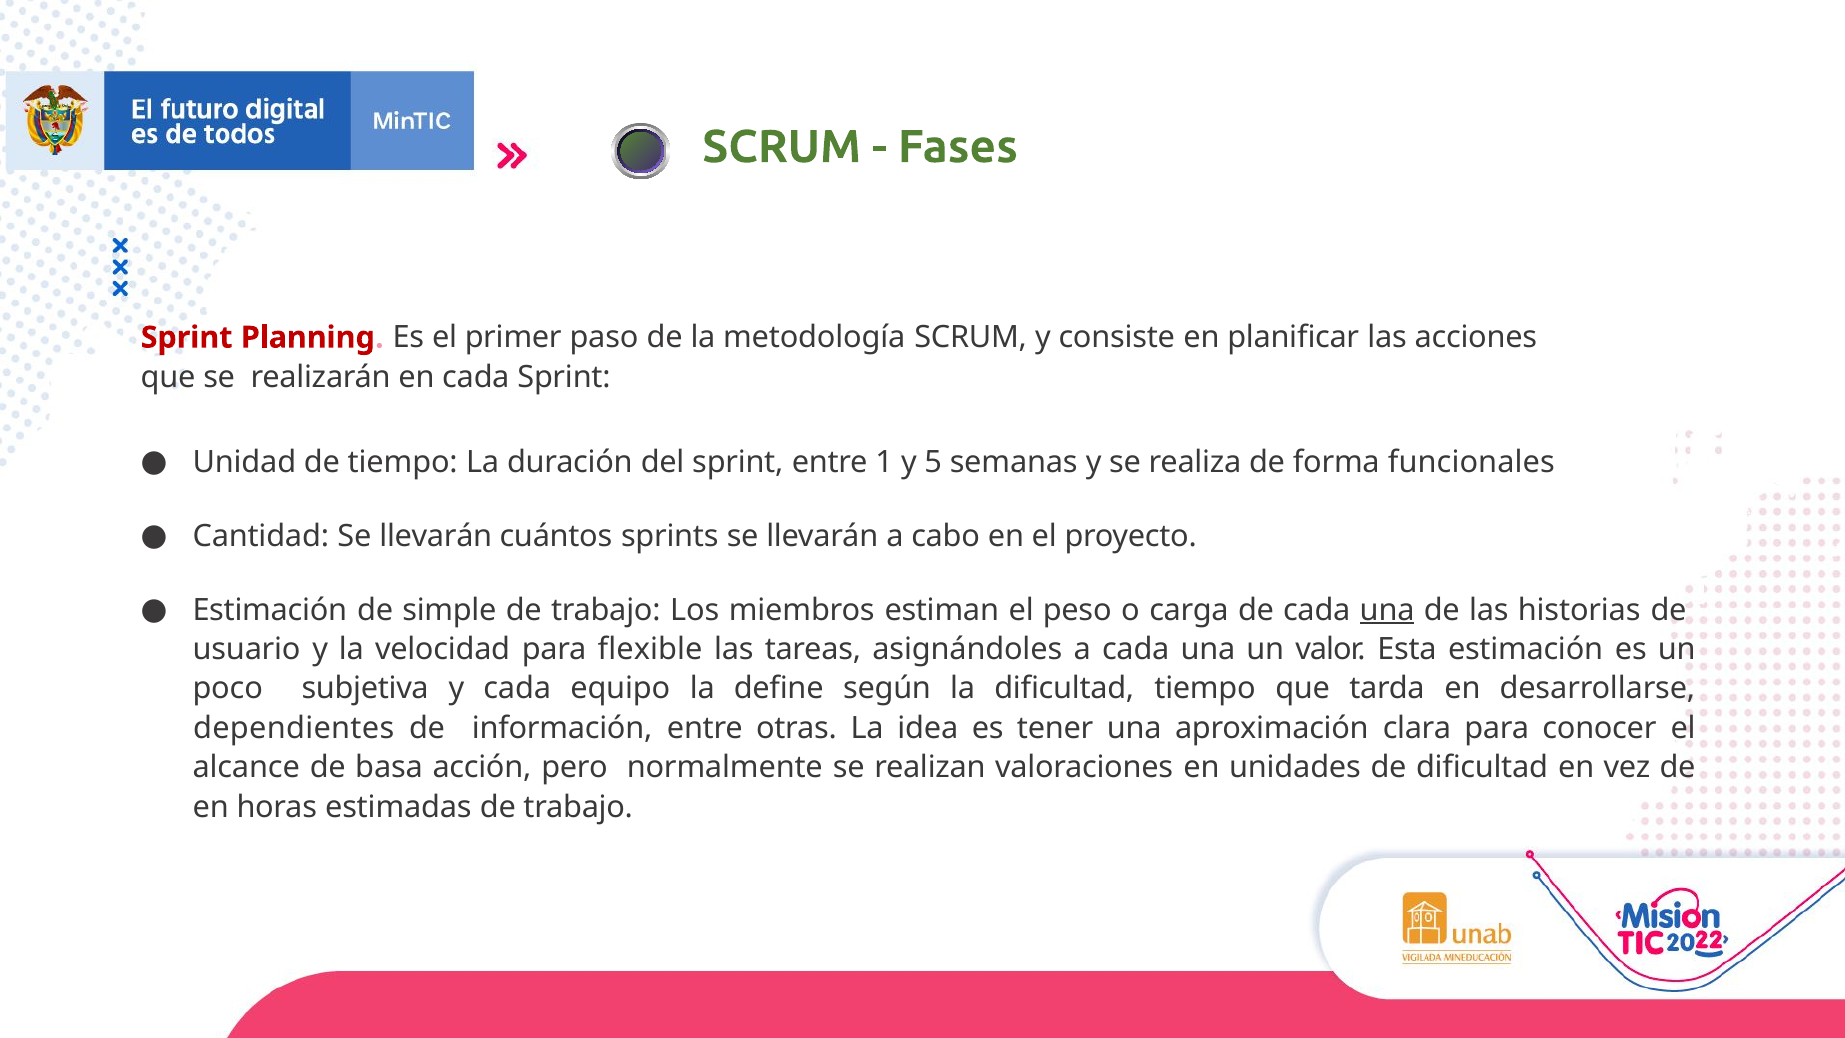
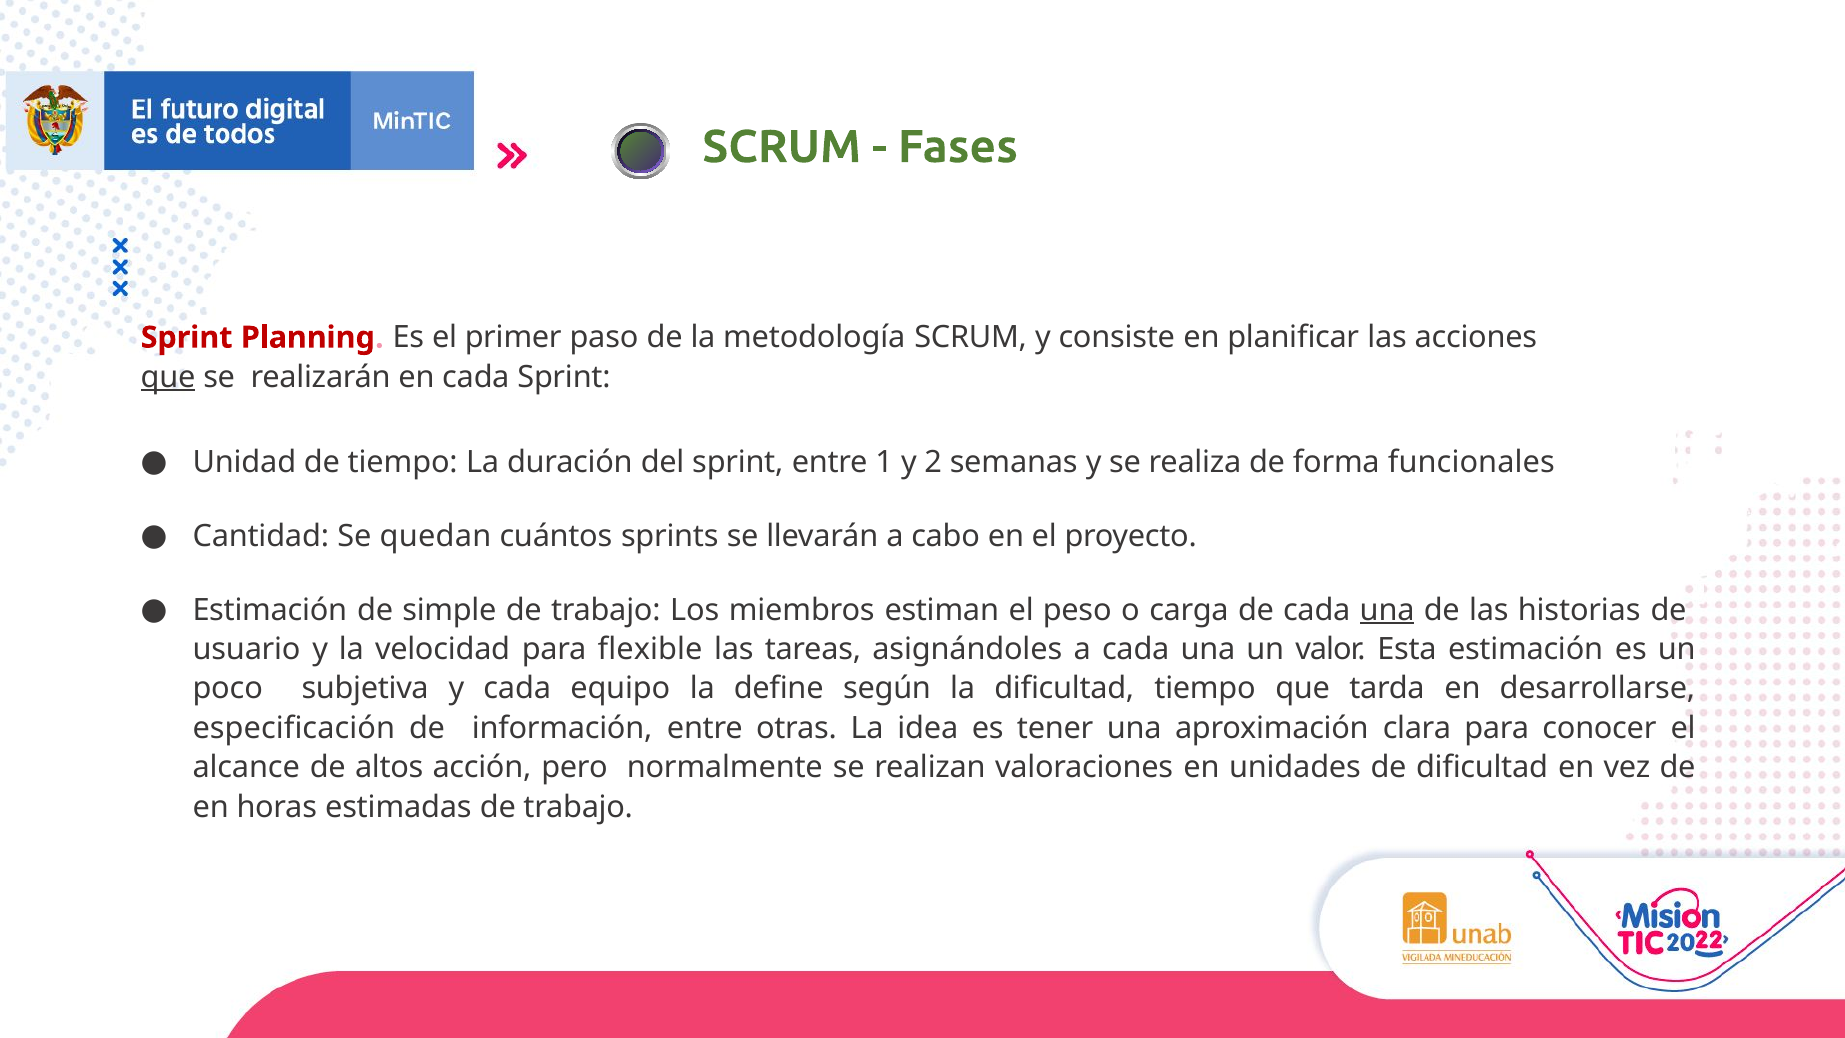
que at (168, 377) underline: none -> present
5: 5 -> 2
Cantidad Se llevarán: llevarán -> quedan
dependientes: dependientes -> especificación
basa: basa -> altos
